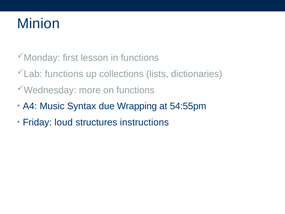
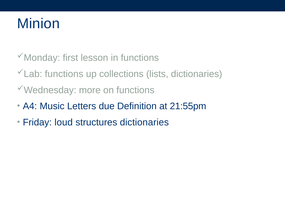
Syntax: Syntax -> Letters
Wrapping: Wrapping -> Definition
54:55pm: 54:55pm -> 21:55pm
structures instructions: instructions -> dictionaries
